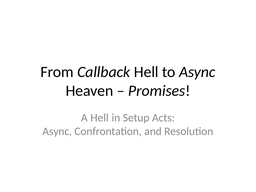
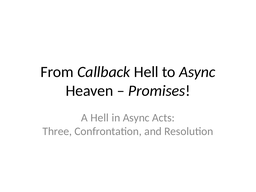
in Setup: Setup -> Async
Async at (57, 131): Async -> Three
